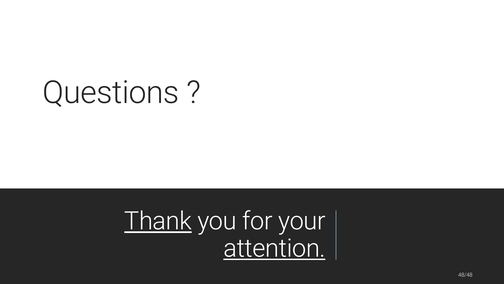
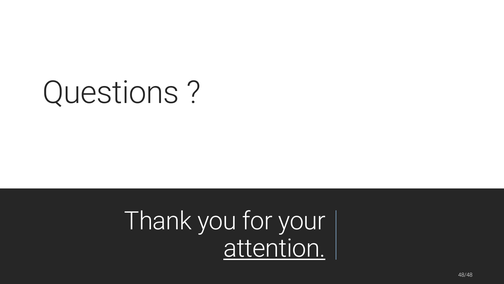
Thank underline: present -> none
